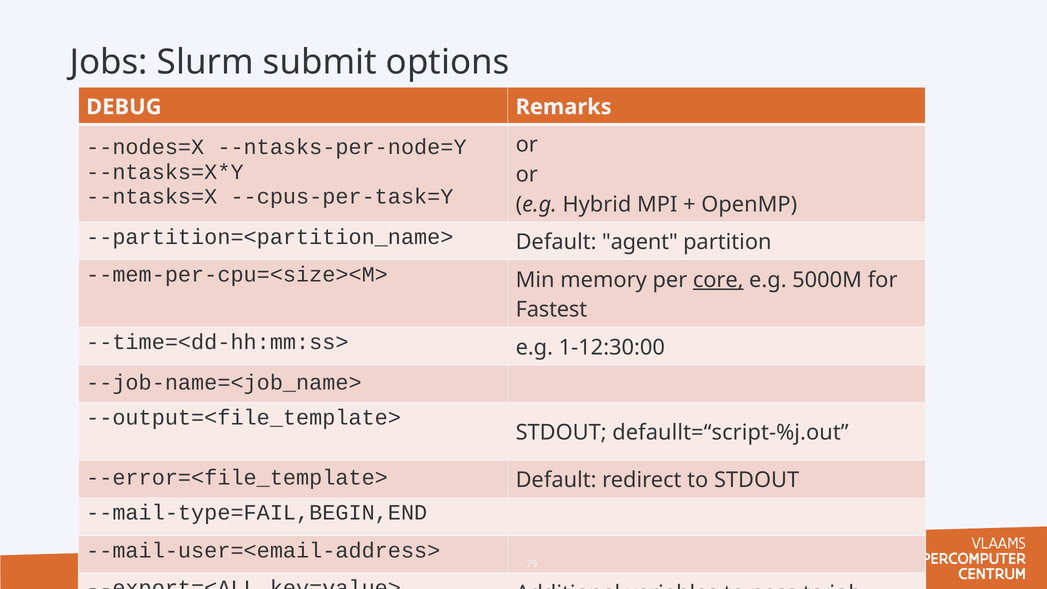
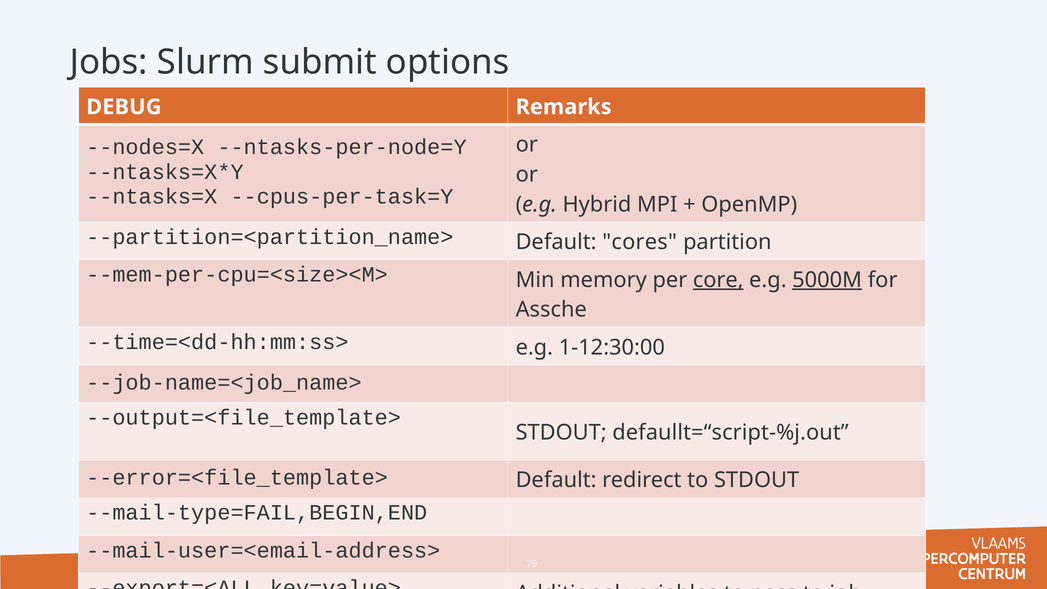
agent: agent -> cores
5000M underline: none -> present
Fastest: Fastest -> Assche
